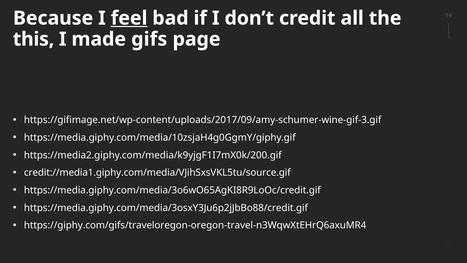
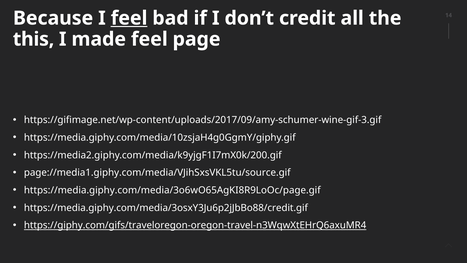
made gifs: gifs -> feel
credit://media1.giphy.com/media/VJihSxsVKL5tu/source.gif: credit://media1.giphy.com/media/VJihSxsVKL5tu/source.gif -> page://media1.giphy.com/media/VJihSxsVKL5tu/source.gif
https://media.giphy.com/media/3o6wO65AgKI8R9LoOc/credit.gif: https://media.giphy.com/media/3o6wO65AgKI8R9LoOc/credit.gif -> https://media.giphy.com/media/3o6wO65AgKI8R9LoOc/page.gif
https://giphy.com/gifs/traveloregon-oregon-travel-n3WqwXtEHrQ6axuMR4 underline: none -> present
